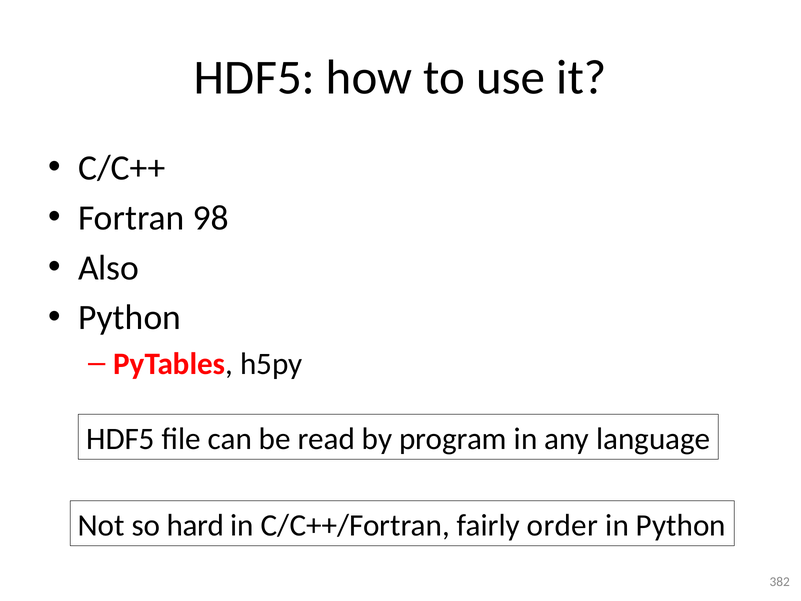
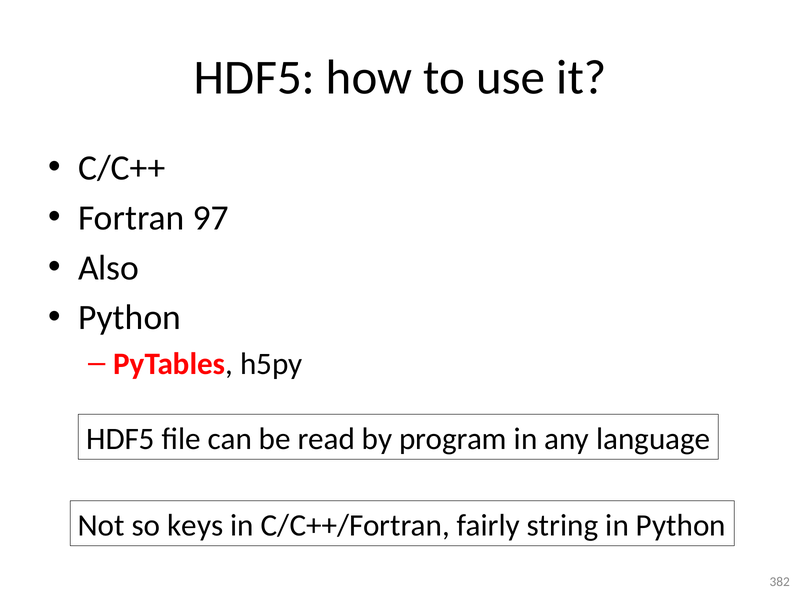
98: 98 -> 97
hard: hard -> keys
order: order -> string
